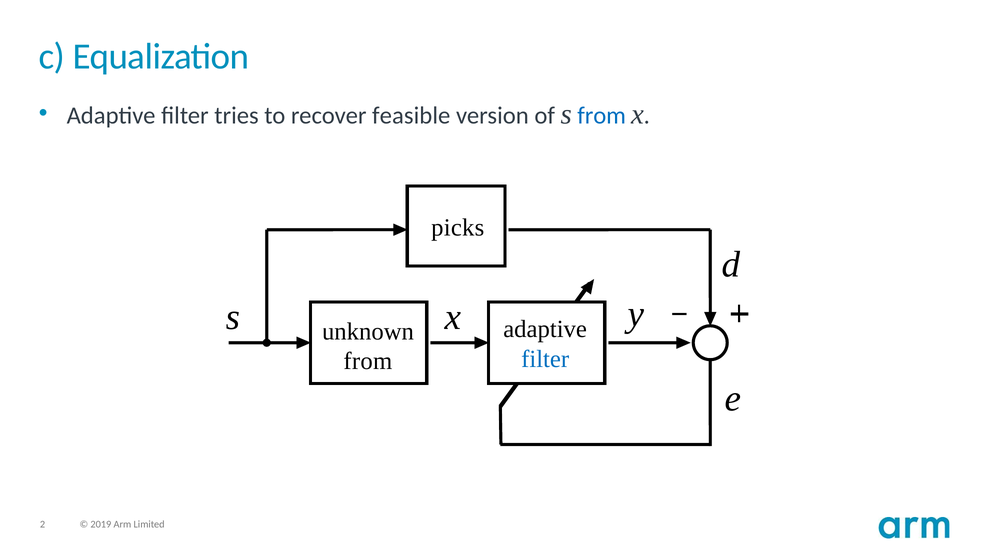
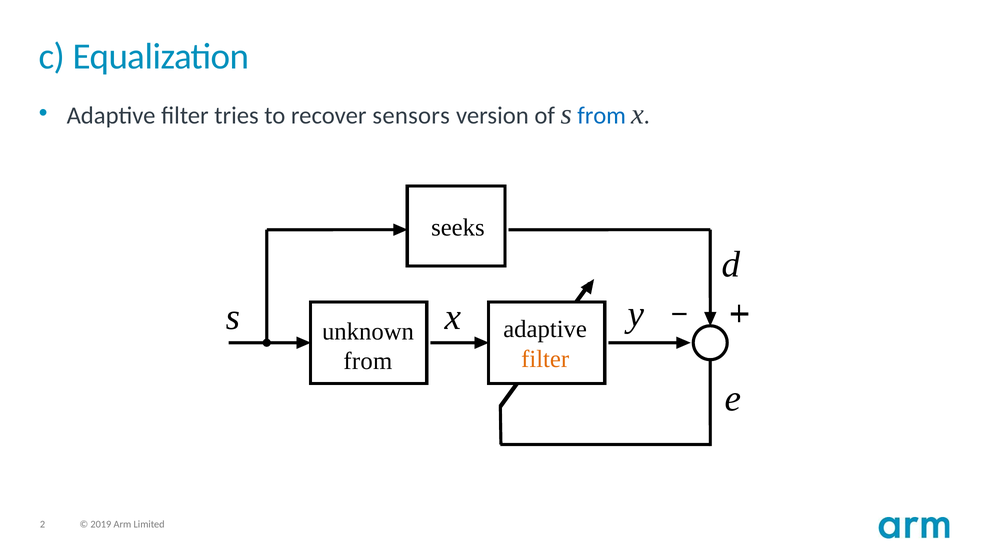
feasible: feasible -> sensors
picks: picks -> seeks
filter at (545, 359) colour: blue -> orange
